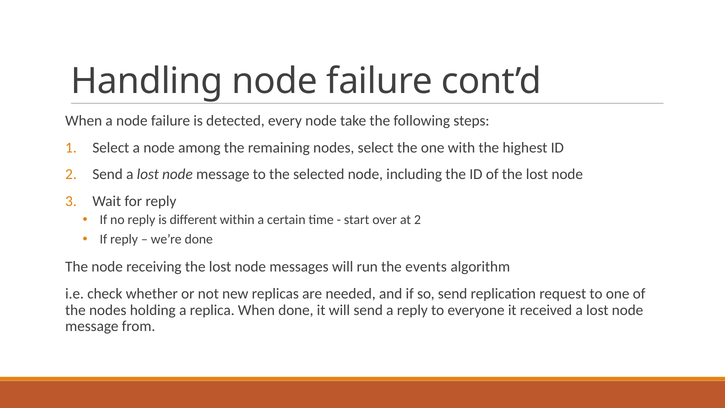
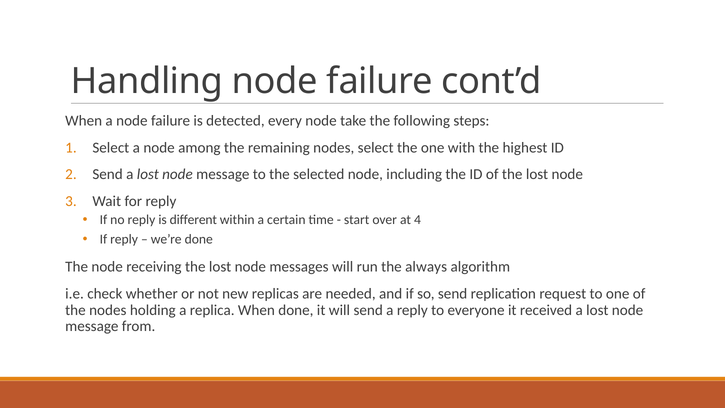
at 2: 2 -> 4
events: events -> always
